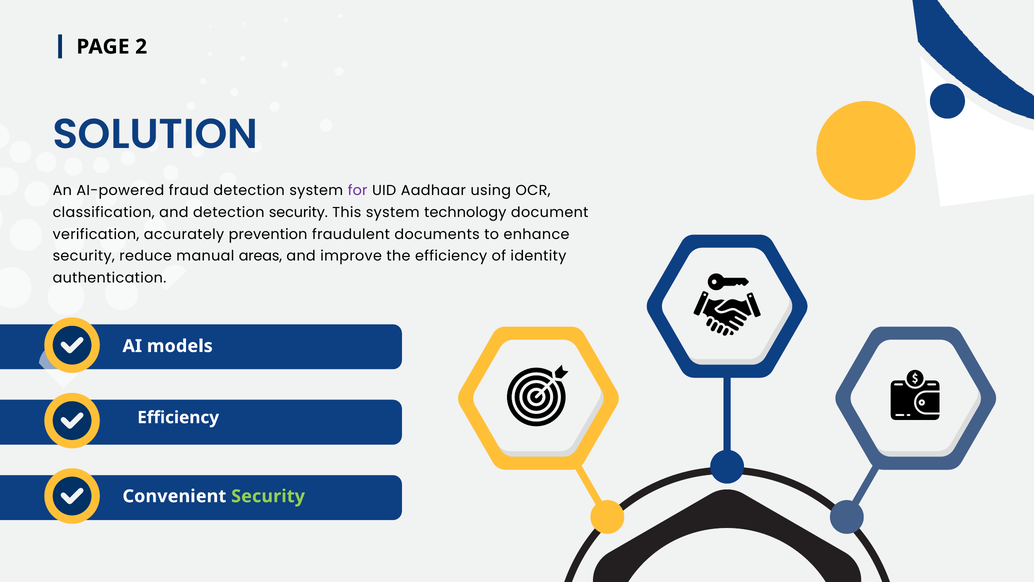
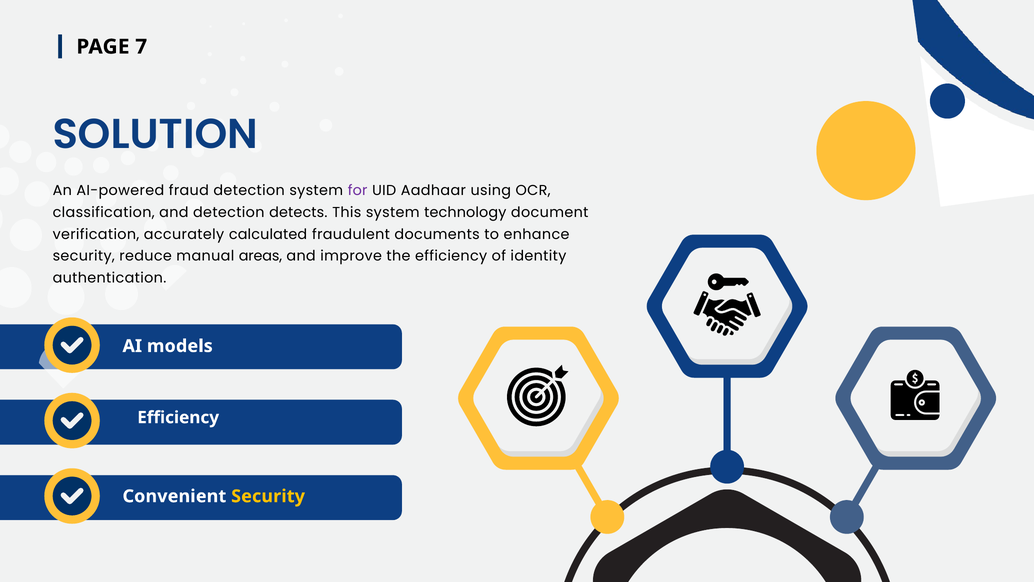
2: 2 -> 7
detection security: security -> detects
prevention: prevention -> calculated
Security at (268, 496) colour: light green -> yellow
